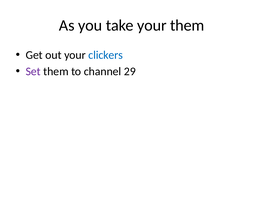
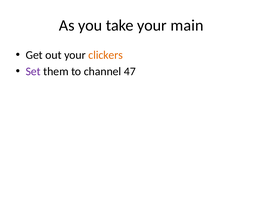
your them: them -> main
clickers colour: blue -> orange
29: 29 -> 47
